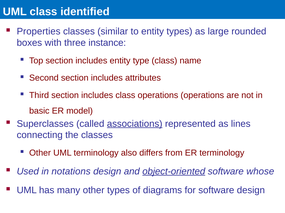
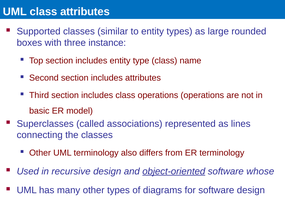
class identified: identified -> attributes
Properties: Properties -> Supported
associations underline: present -> none
notations: notations -> recursive
